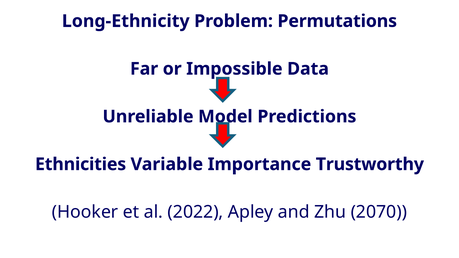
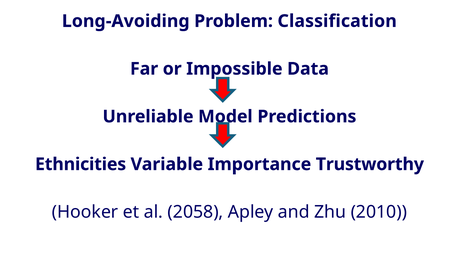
Long-Ethnicity: Long-Ethnicity -> Long-Avoiding
Permutations: Permutations -> Classification
2022: 2022 -> 2058
2070: 2070 -> 2010
